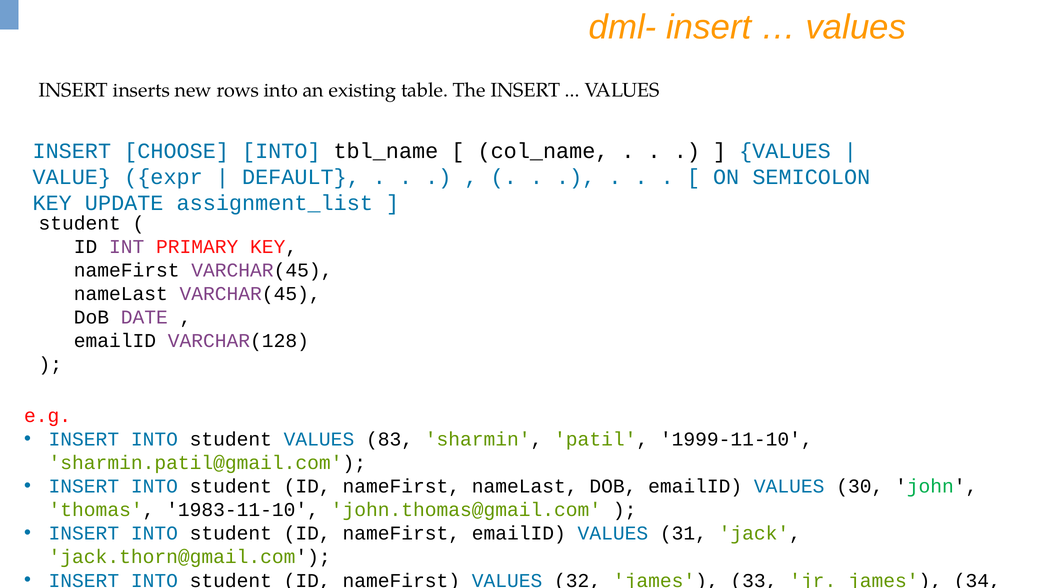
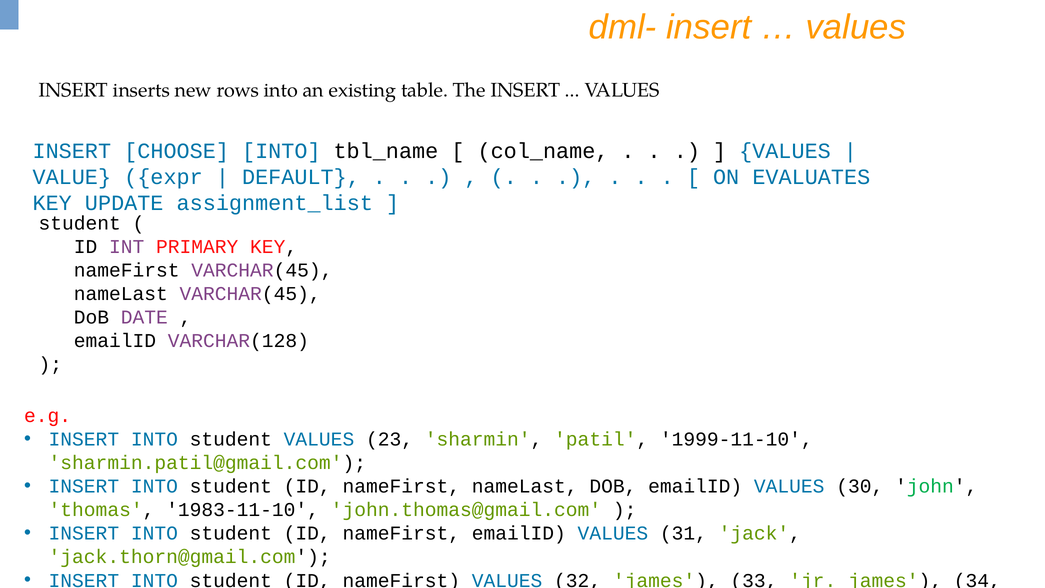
SEMICOLON: SEMICOLON -> EVALUATES
83: 83 -> 23
